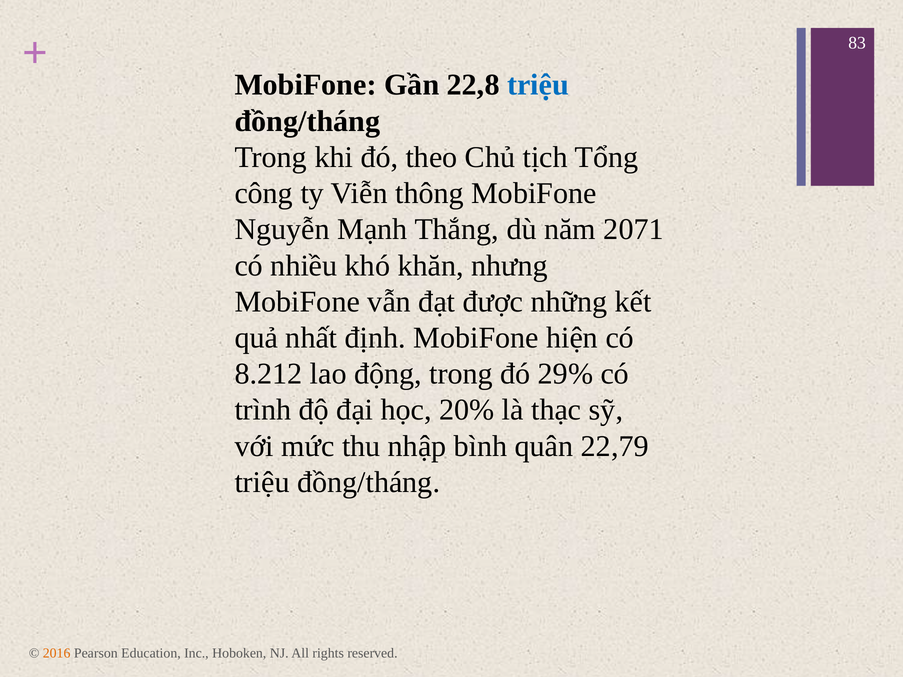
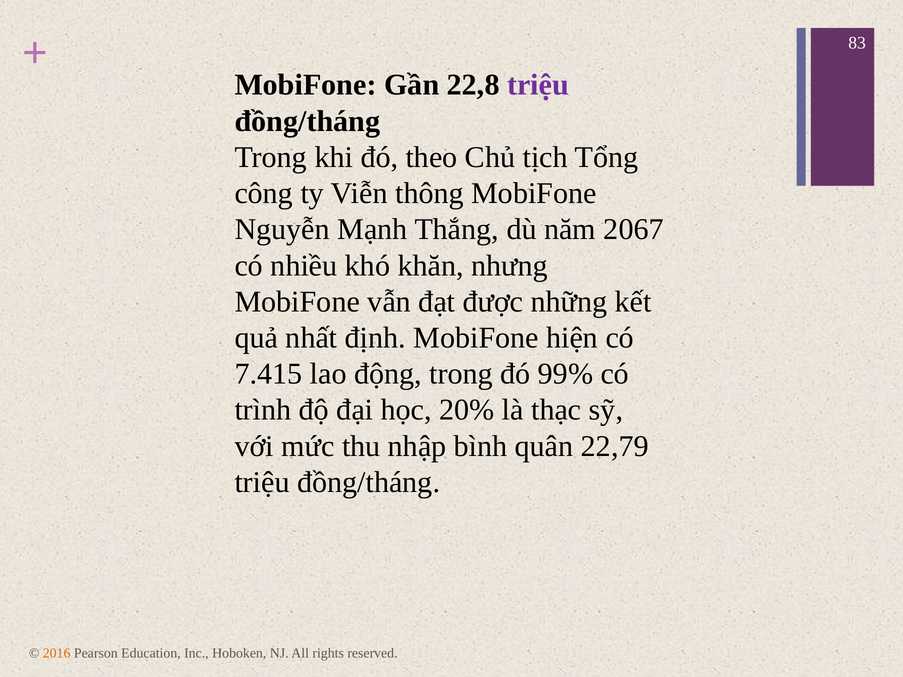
triệu at (538, 85) colour: blue -> purple
2071: 2071 -> 2067
8.212: 8.212 -> 7.415
29%: 29% -> 99%
